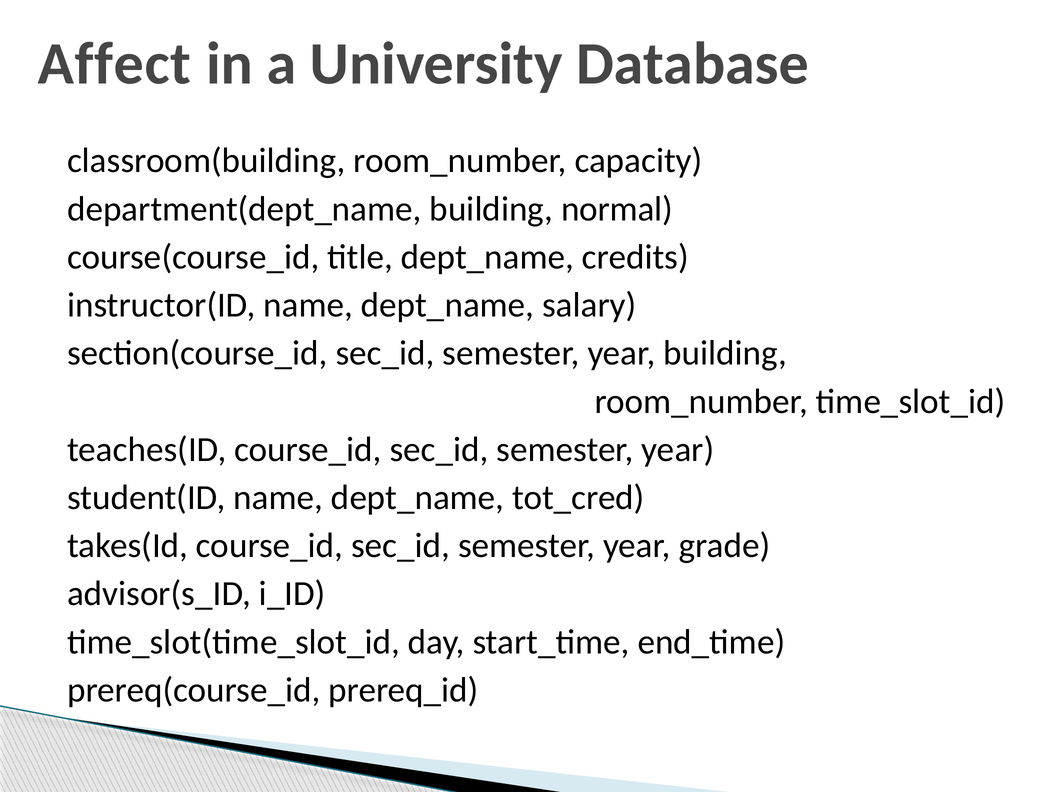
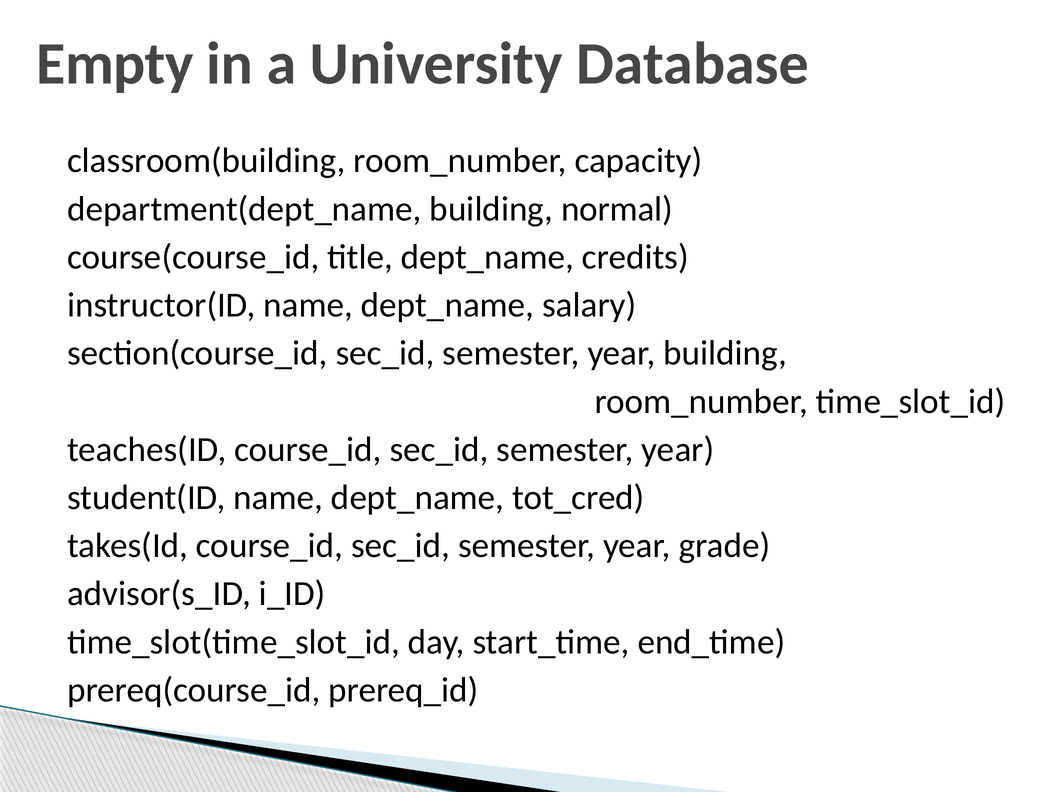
Affect: Affect -> Empty
